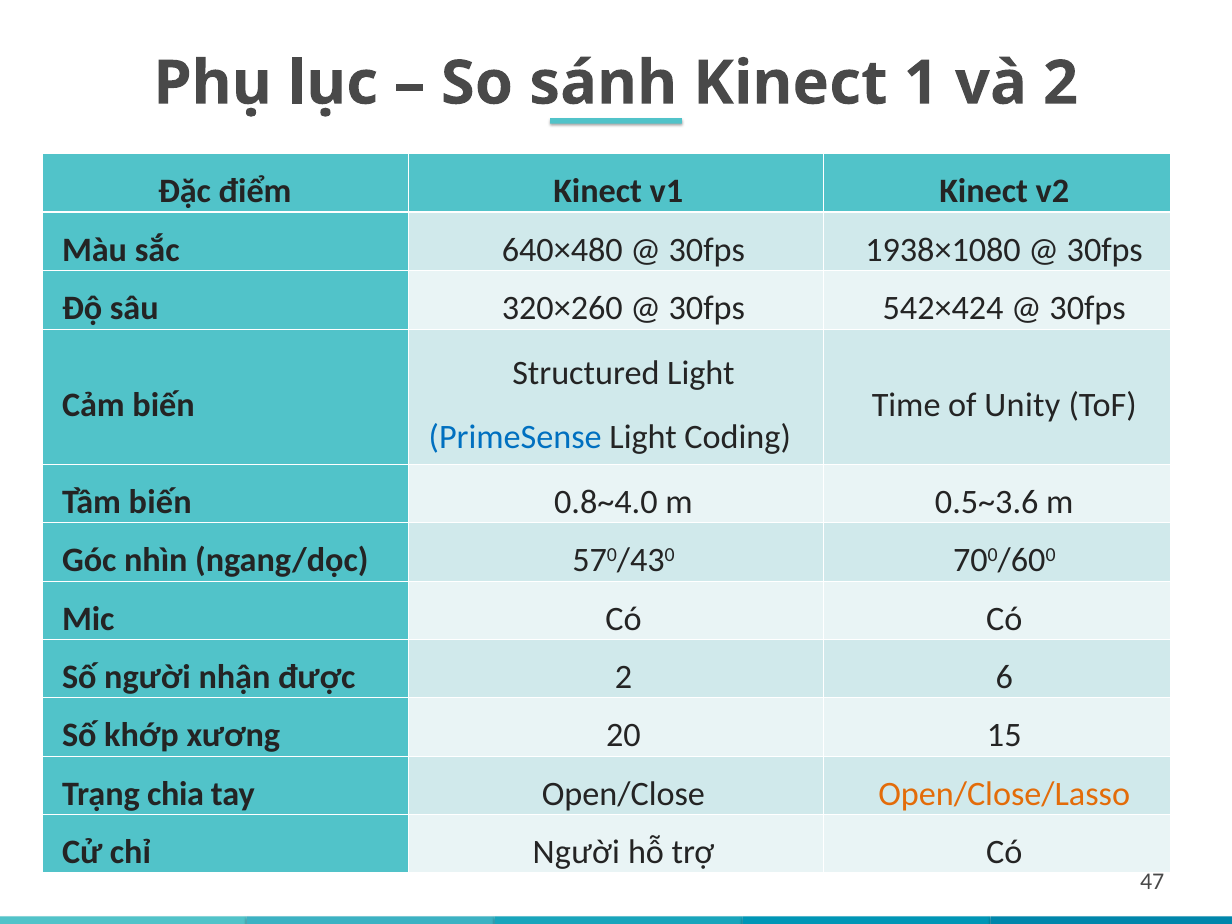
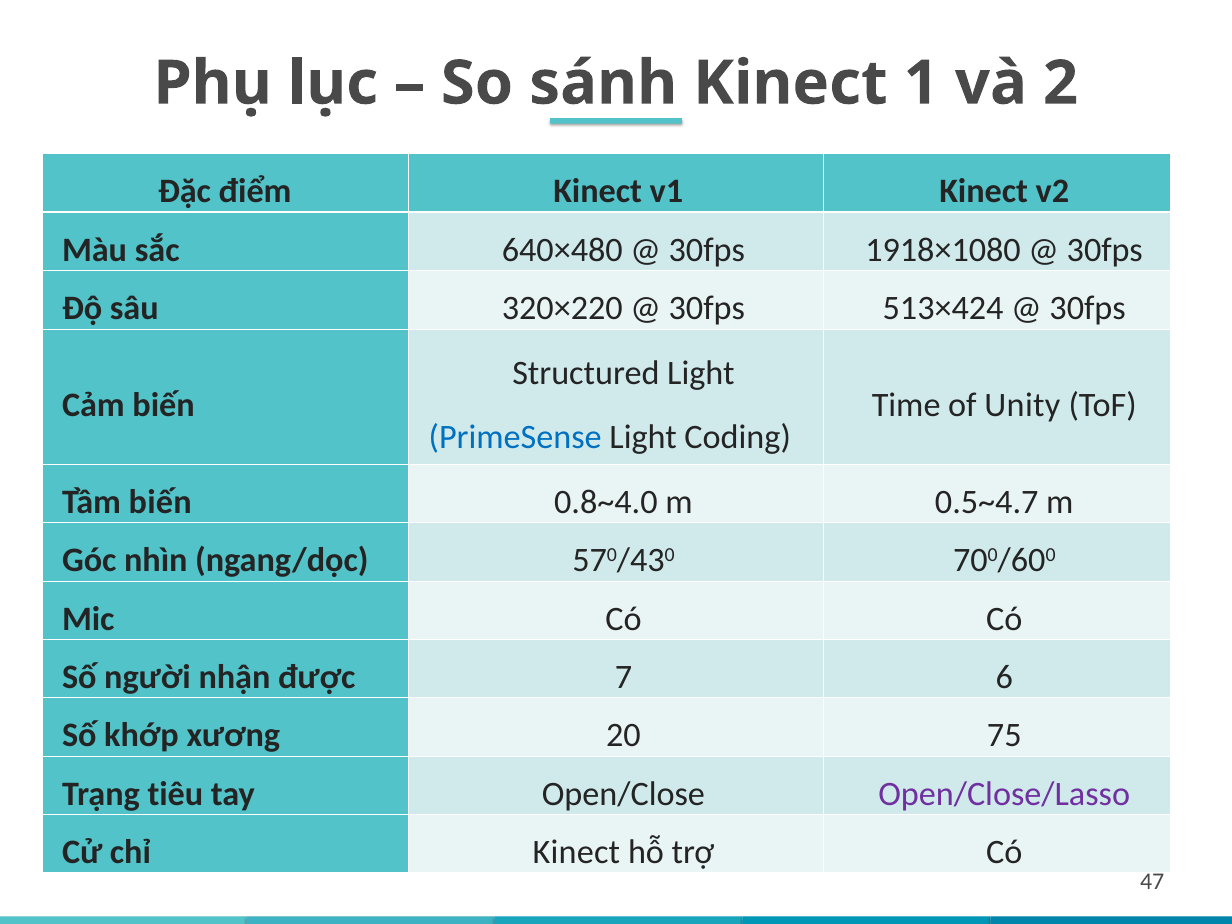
1938×1080: 1938×1080 -> 1918×1080
320×260: 320×260 -> 320×220
542×424: 542×424 -> 513×424
0.5~3.6: 0.5~3.6 -> 0.5~4.7
được 2: 2 -> 7
15: 15 -> 75
chia: chia -> tiêu
Open/Close/Lasso colour: orange -> purple
chỉ Người: Người -> Kinect
